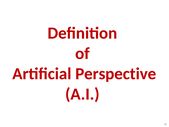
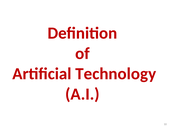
Perspective: Perspective -> Technology
